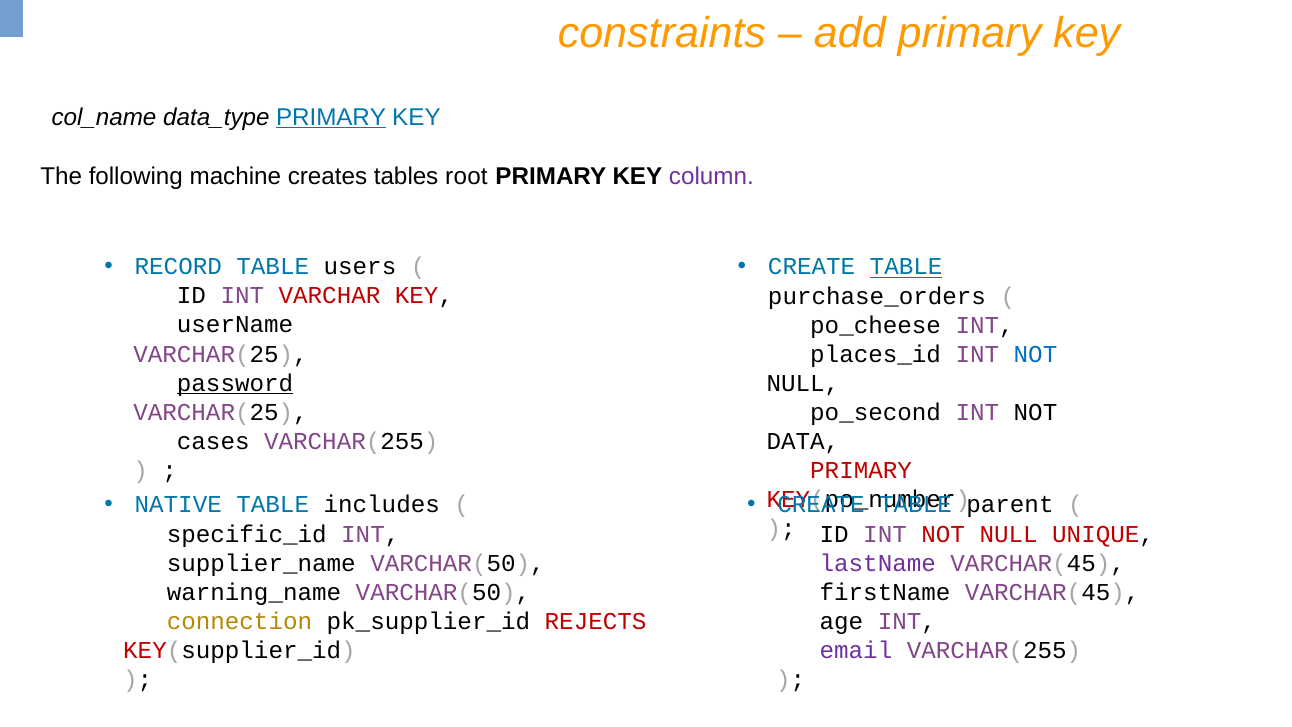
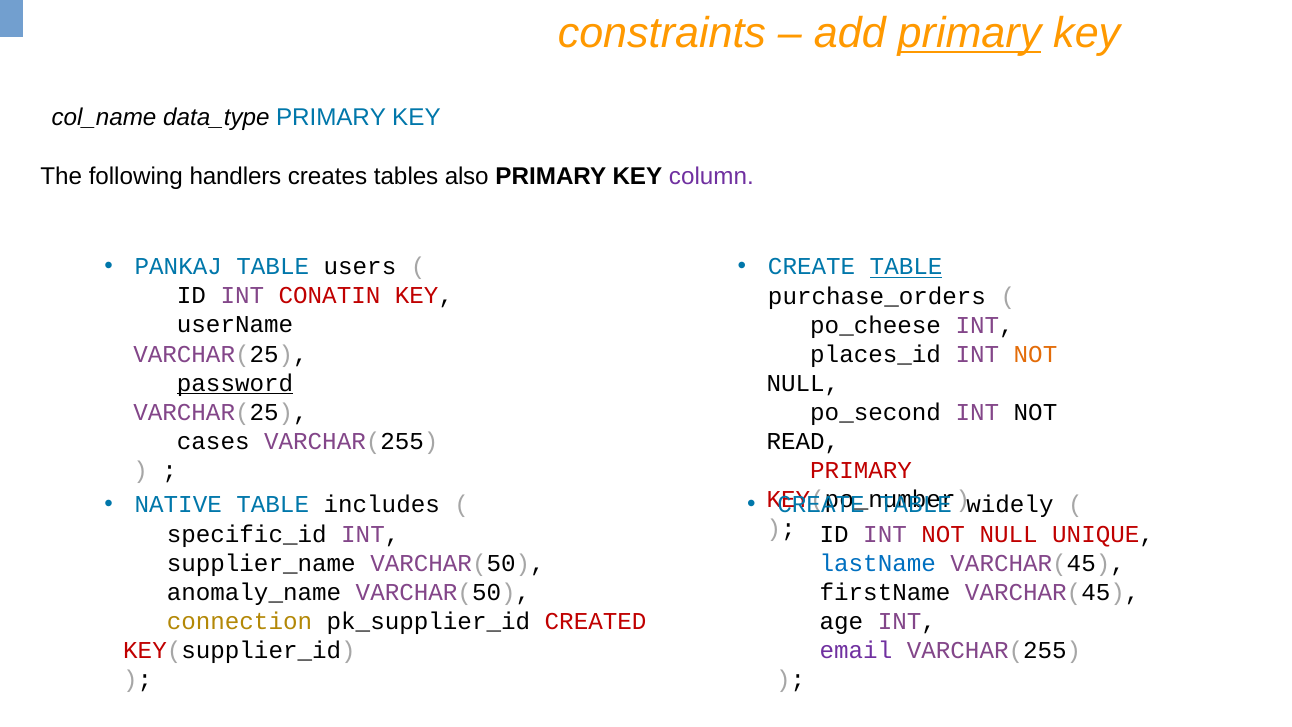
primary at (970, 34) underline: none -> present
PRIMARY at (331, 117) underline: present -> none
machine: machine -> handlers
root: root -> also
RECORD: RECORD -> PANKAJ
VARCHAR: VARCHAR -> CONATIN
NOT at (1036, 354) colour: blue -> orange
DATA: DATA -> READ
parent: parent -> widely
lastName colour: purple -> blue
warning_name: warning_name -> anomaly_name
REJECTS: REJECTS -> CREATED
